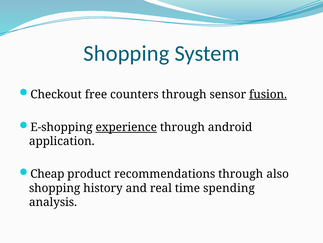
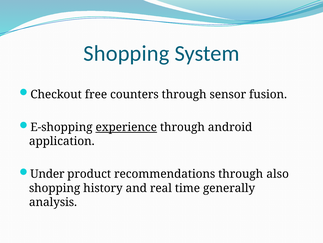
fusion underline: present -> none
Cheap: Cheap -> Under
spending: spending -> generally
